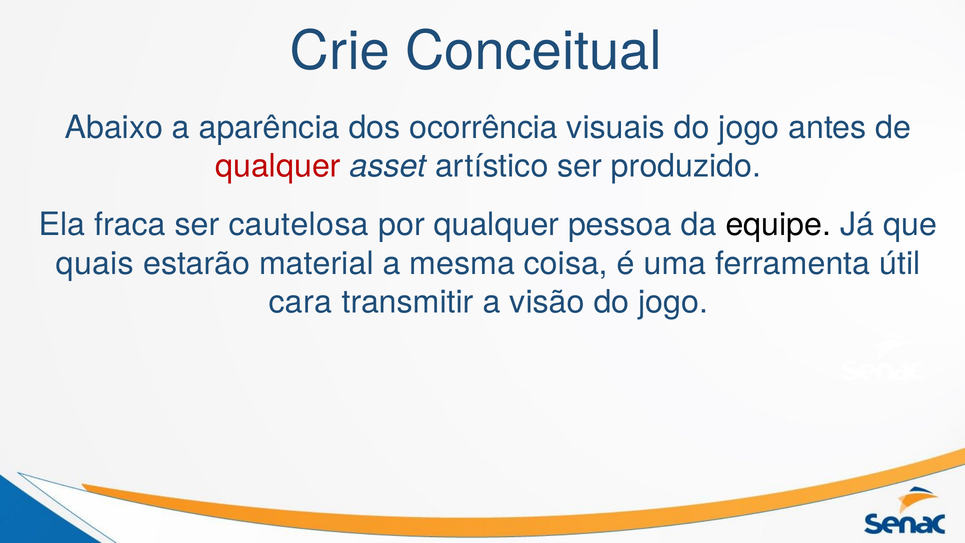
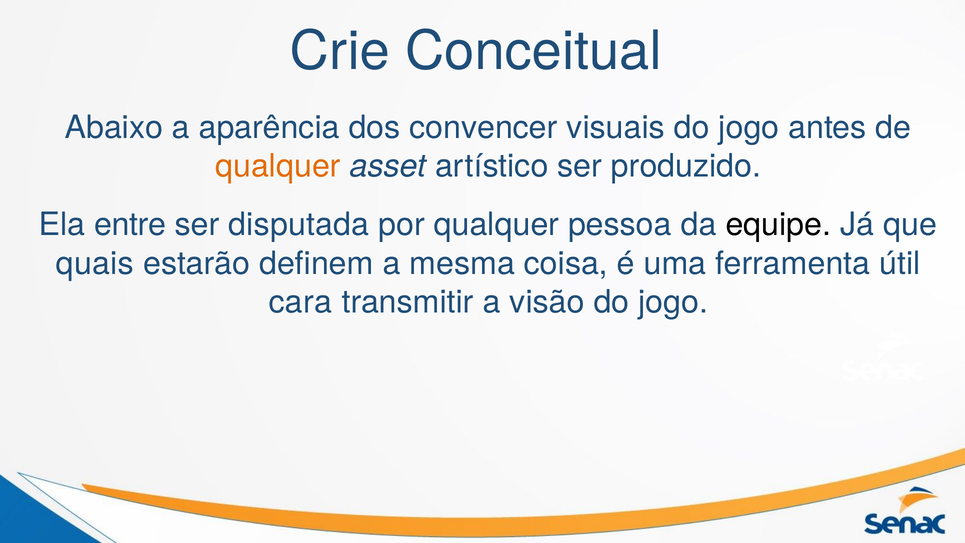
ocorrência: ocorrência -> convencer
qualquer at (278, 166) colour: red -> orange
fraca: fraca -> entre
cautelosa: cautelosa -> disputada
material: material -> definem
